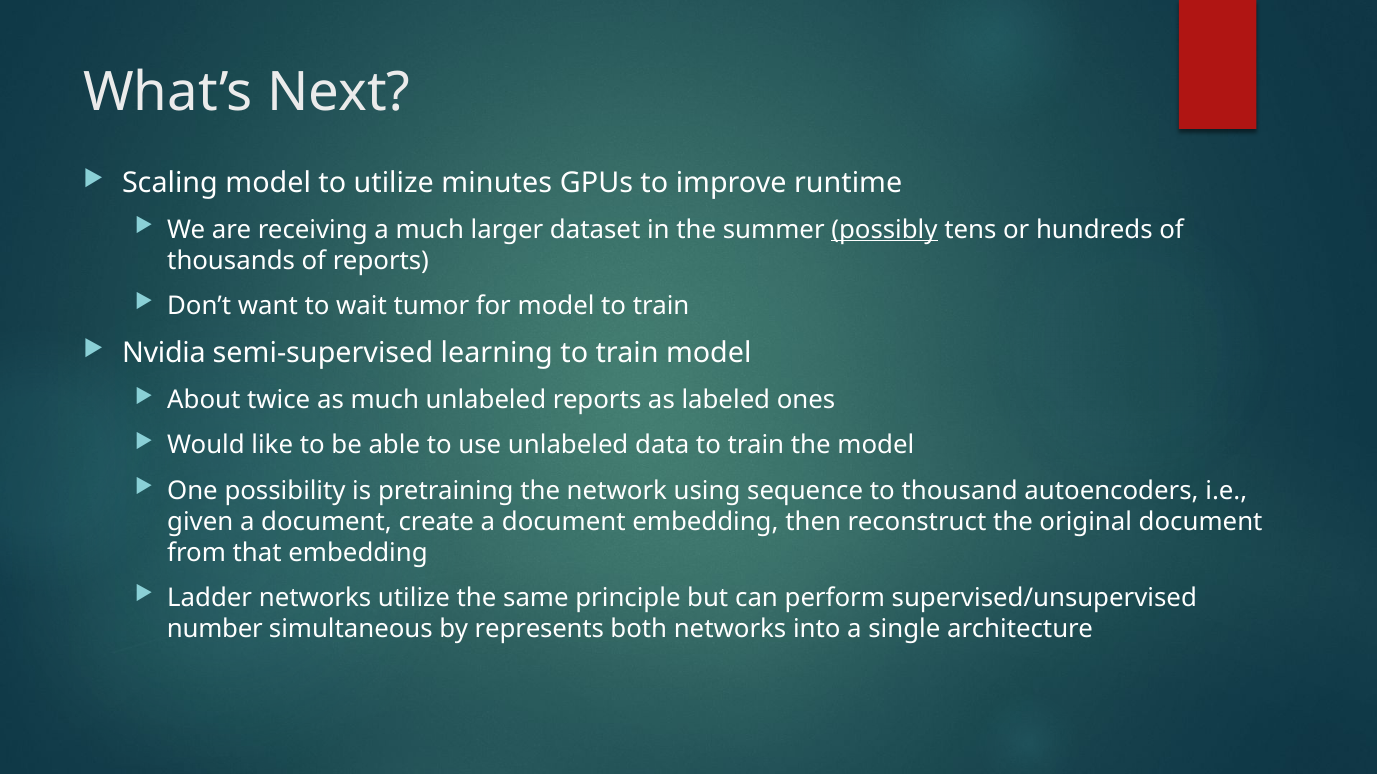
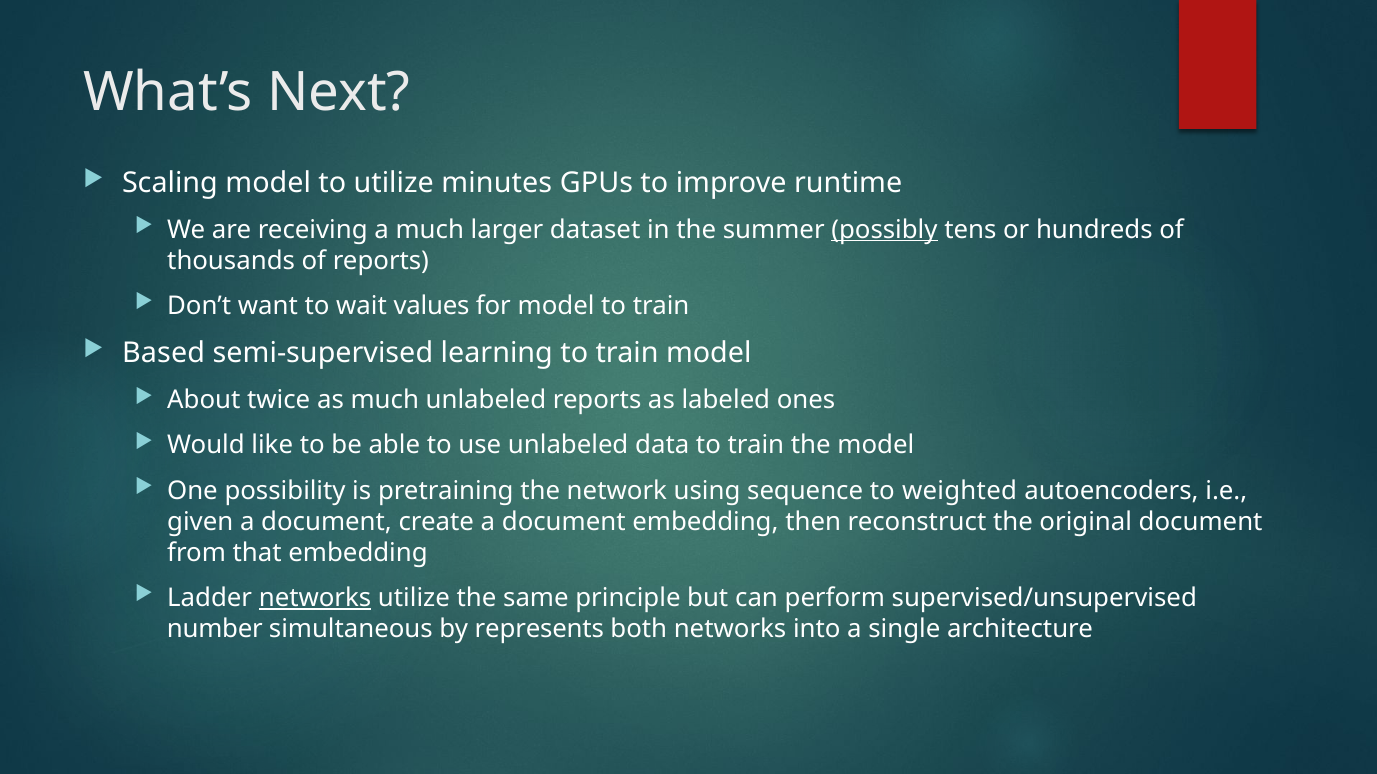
tumor: tumor -> values
Nvidia: Nvidia -> Based
thousand: thousand -> weighted
networks at (315, 598) underline: none -> present
